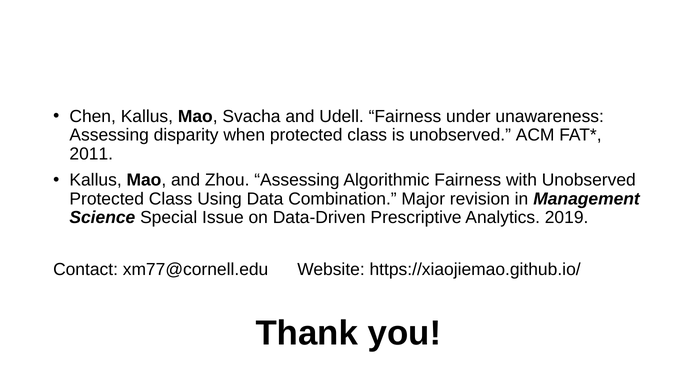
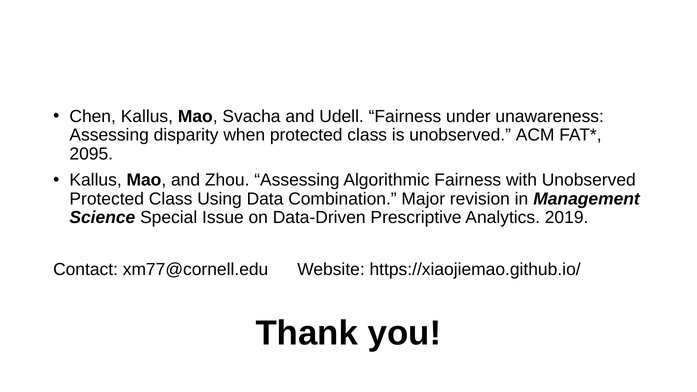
2011: 2011 -> 2095
